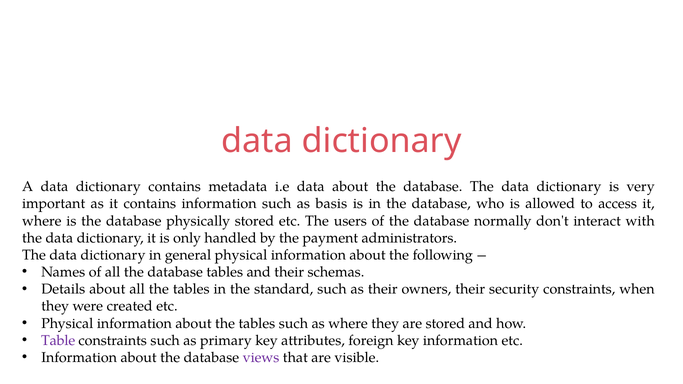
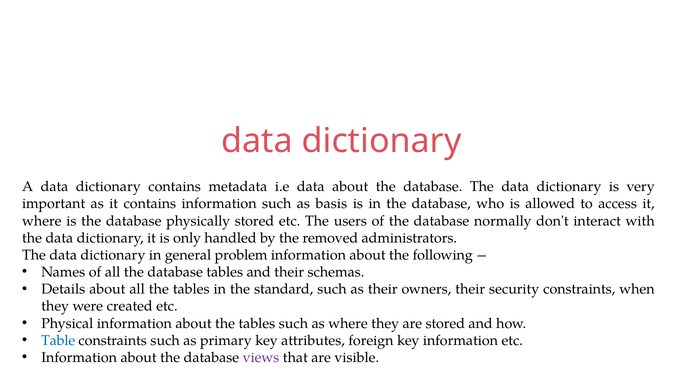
payment: payment -> removed
general physical: physical -> problem
Table colour: purple -> blue
